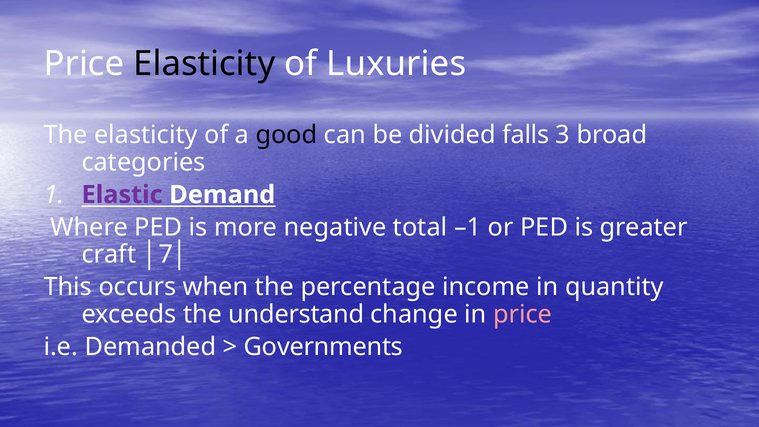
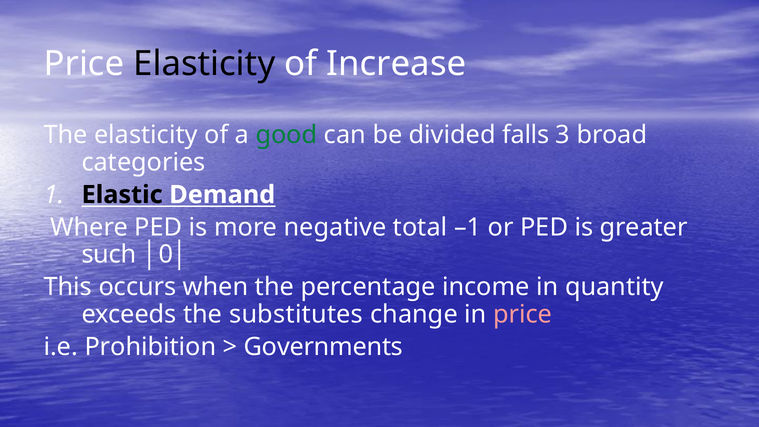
Luxuries: Luxuries -> Increase
good colour: black -> green
Elastic colour: purple -> black
craft: craft -> such
7: 7 -> 0
understand: understand -> substitutes
Demanded: Demanded -> Prohibition
